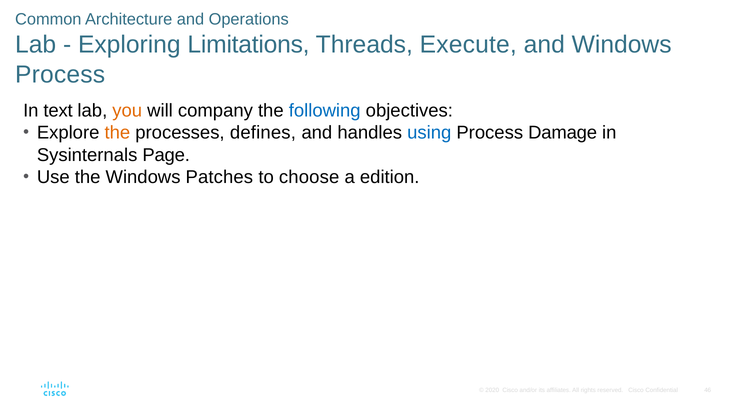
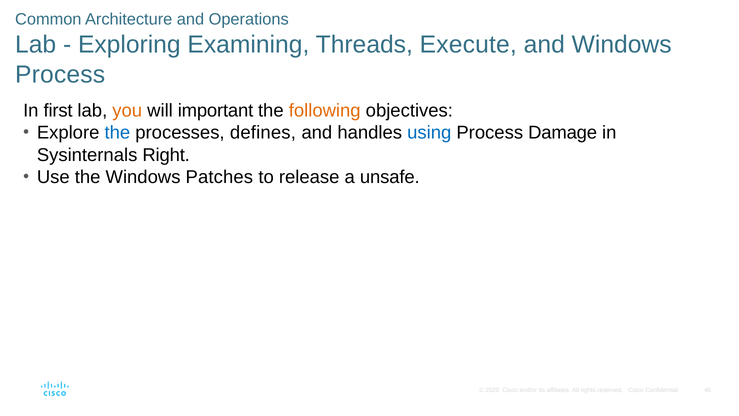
Limitations: Limitations -> Examining
text: text -> first
company: company -> important
following colour: blue -> orange
the at (117, 133) colour: orange -> blue
Page: Page -> Right
choose: choose -> release
edition: edition -> unsafe
